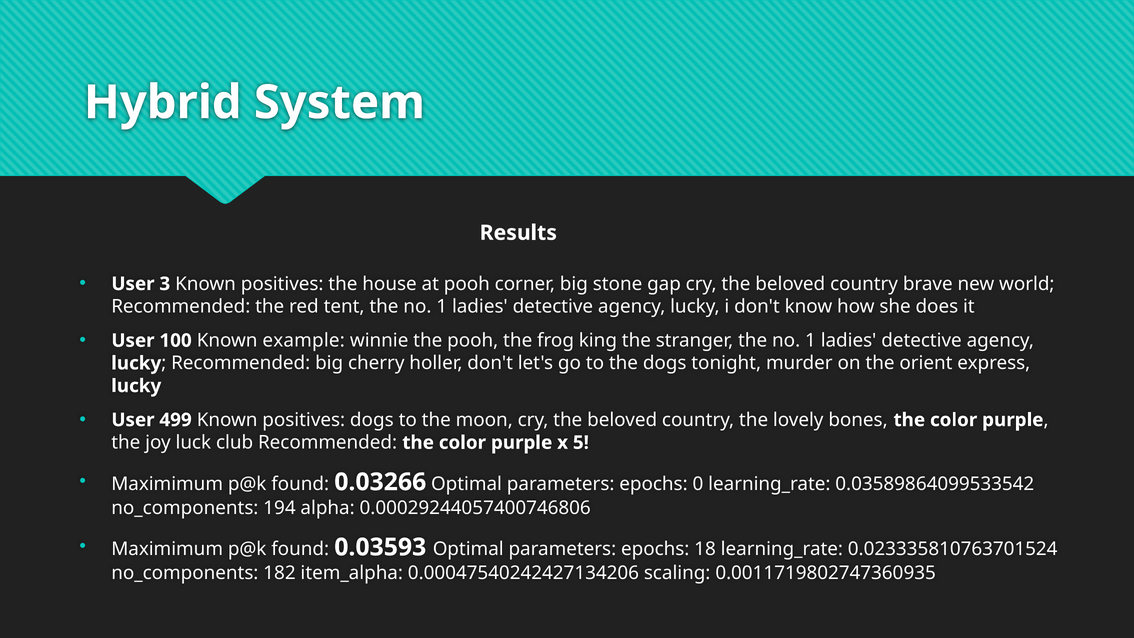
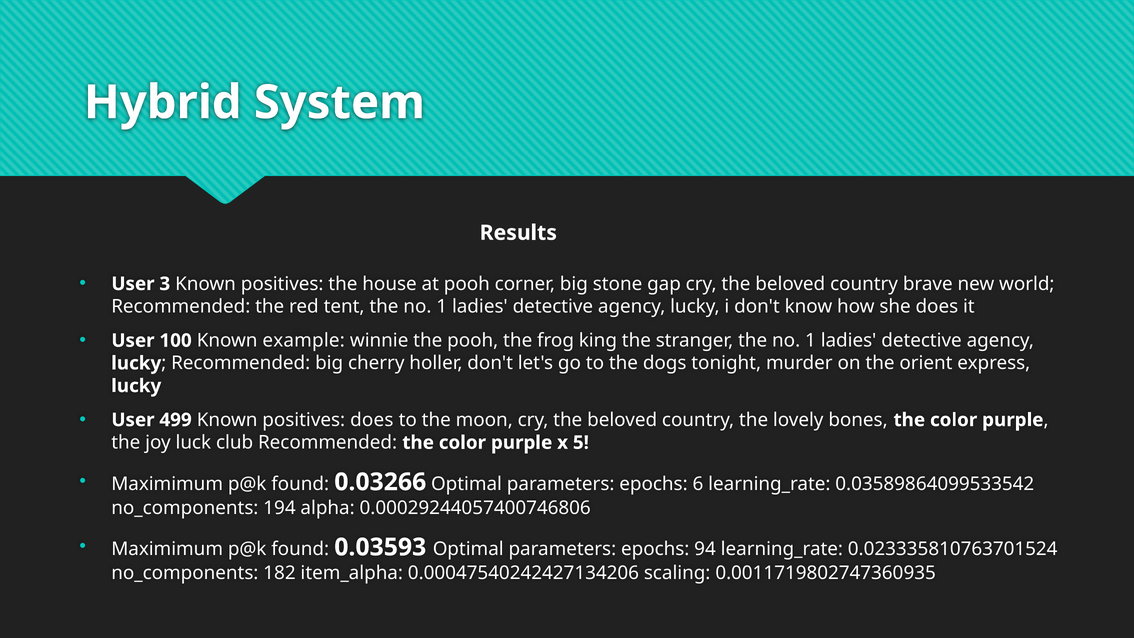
positives dogs: dogs -> does
0: 0 -> 6
18: 18 -> 94
